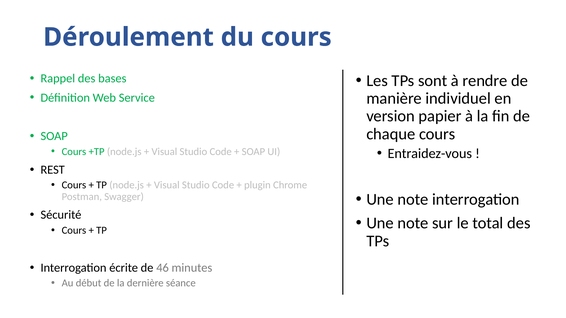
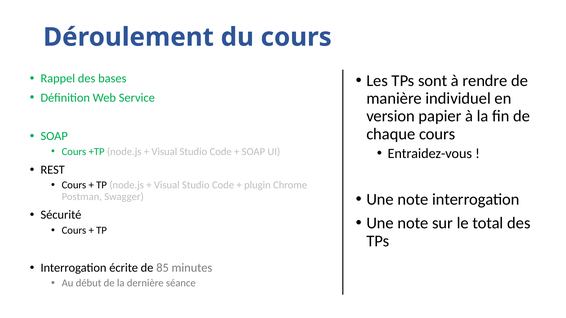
46: 46 -> 85
